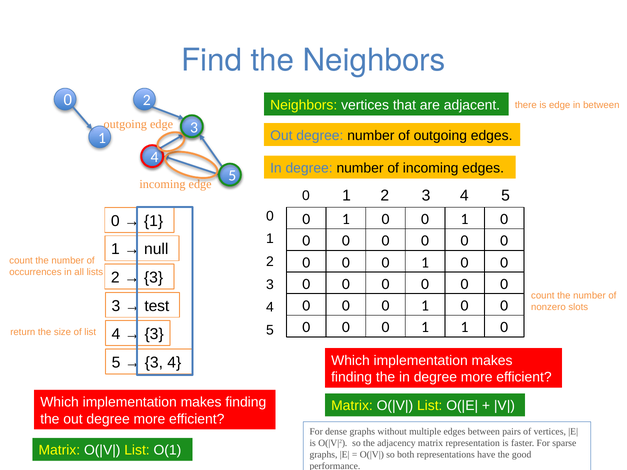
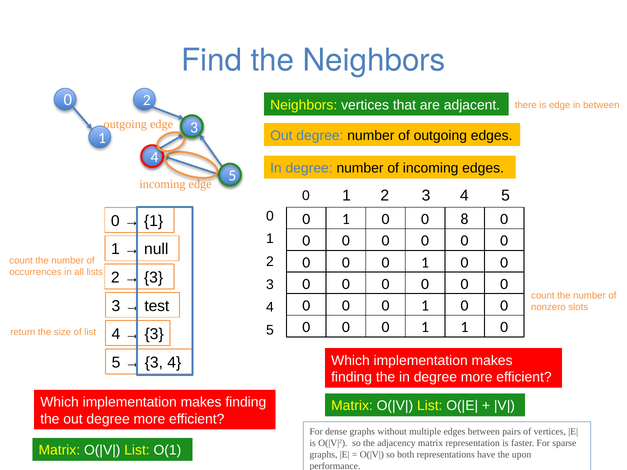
1 0 0 1: 1 -> 8
good: good -> upon
